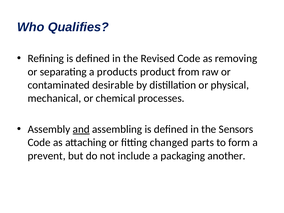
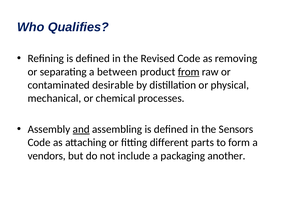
products: products -> between
from underline: none -> present
changed: changed -> different
prevent: prevent -> vendors
